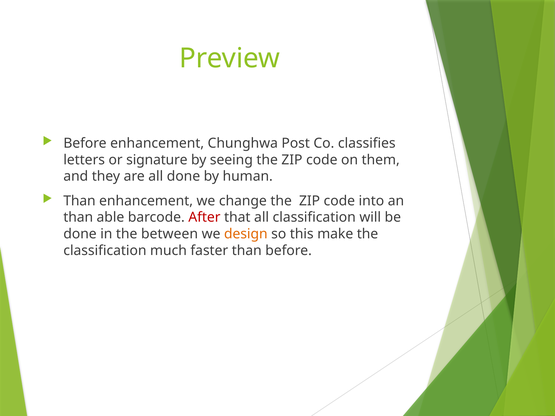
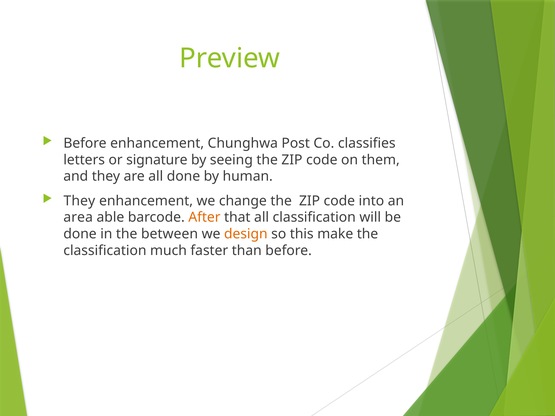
Than at (80, 201): Than -> They
than at (78, 218): than -> area
After colour: red -> orange
